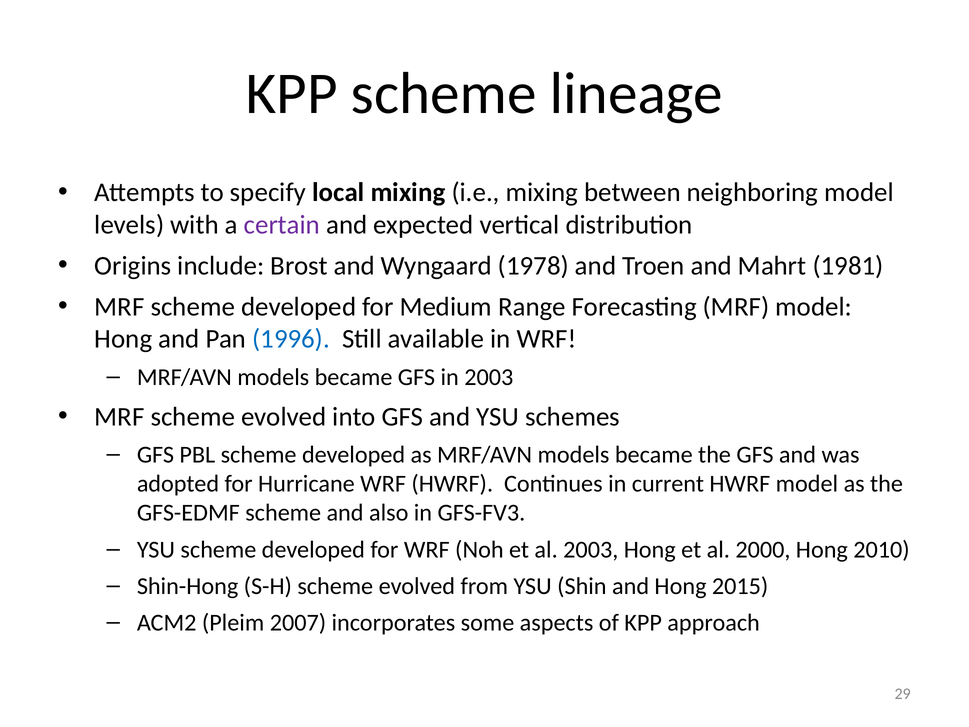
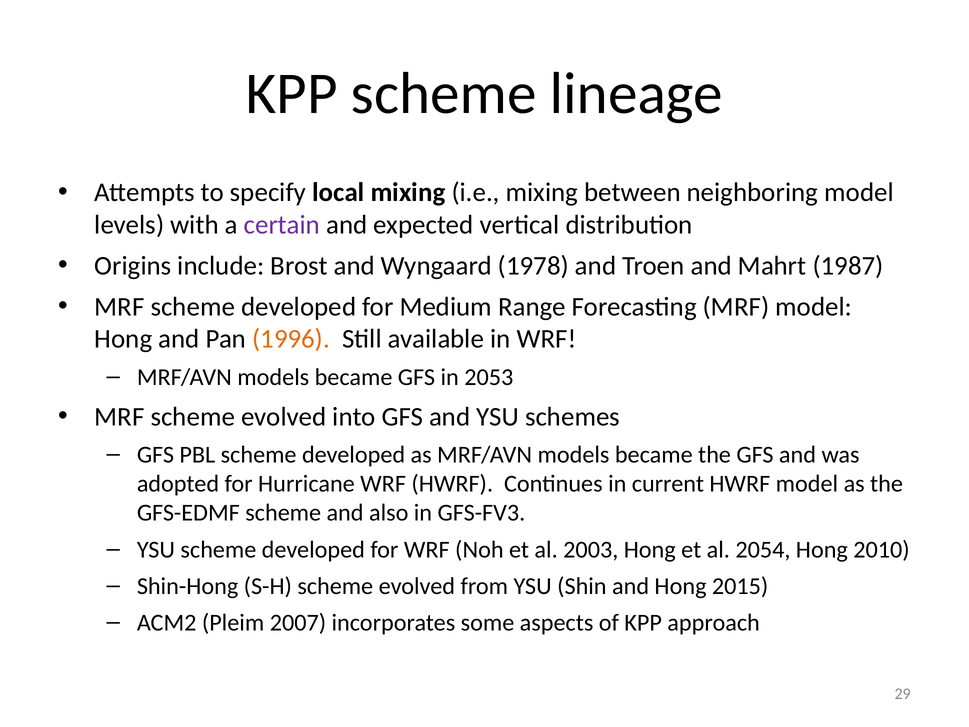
1981: 1981 -> 1987
1996 colour: blue -> orange
in 2003: 2003 -> 2053
2000: 2000 -> 2054
